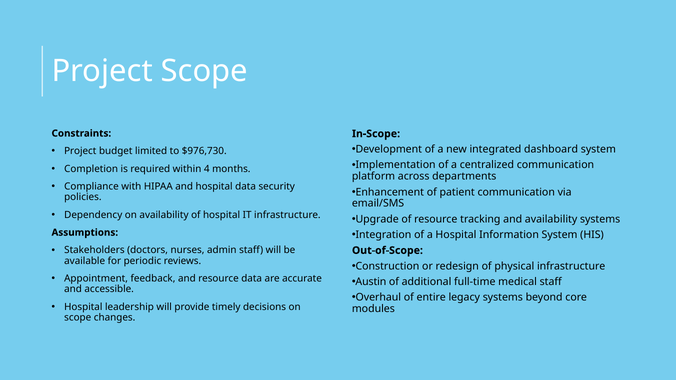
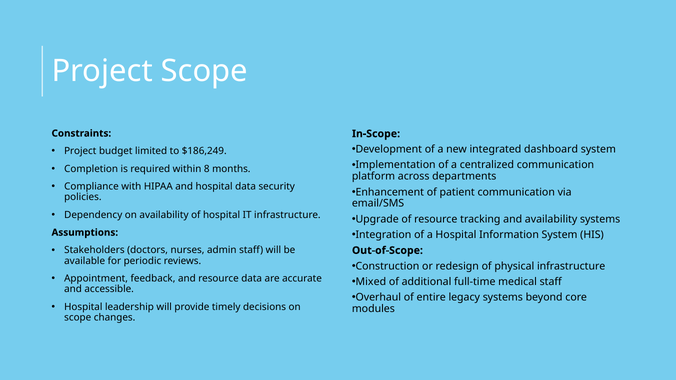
$976,730: $976,730 -> $186,249
4: 4 -> 8
Austin: Austin -> Mixed
